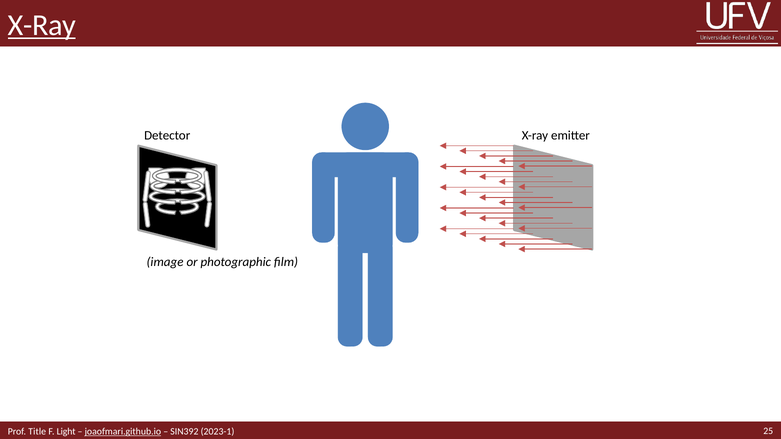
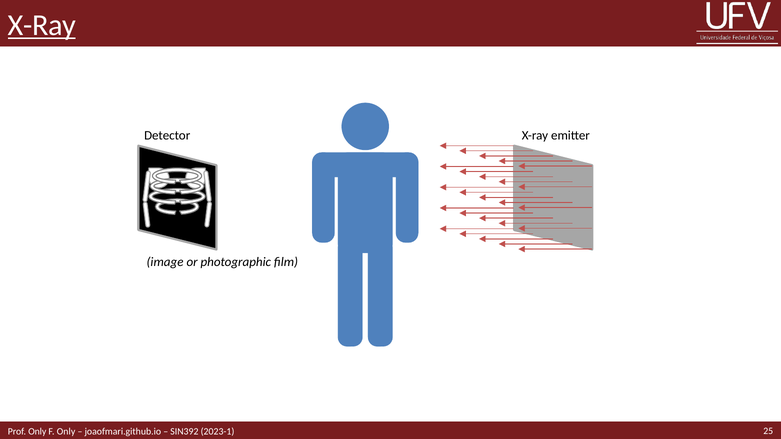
Prof Title: Title -> Only
F Light: Light -> Only
joaofmari.github.io underline: present -> none
